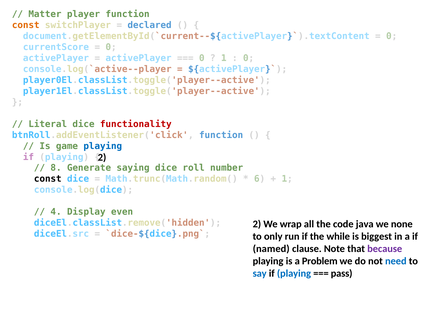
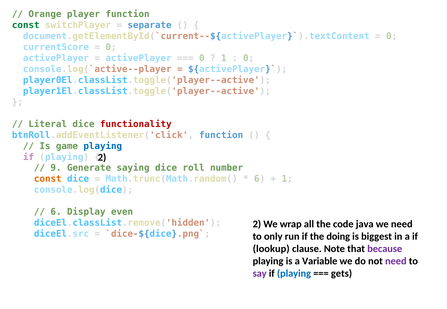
Matter: Matter -> Orange
const at (26, 25) colour: orange -> green
declared: declared -> separate
8: 8 -> 9
const at (48, 179) colour: black -> orange
4 at (56, 212): 4 -> 6
we none: none -> need
while: while -> doing
named: named -> lookup
Problem: Problem -> Variable
need at (396, 262) colour: blue -> purple
say colour: blue -> purple
pass: pass -> gets
